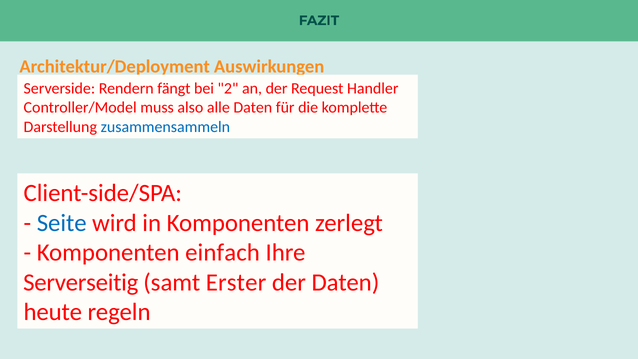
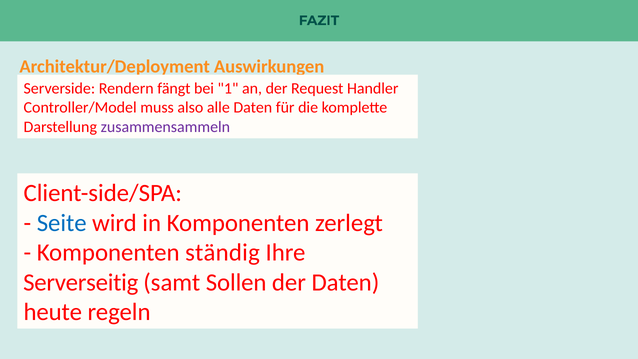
2: 2 -> 1
zusammensammeln colour: blue -> purple
einfach: einfach -> ständig
Erster: Erster -> Sollen
